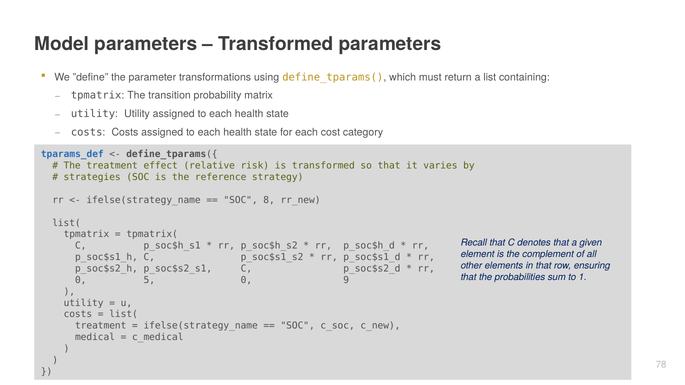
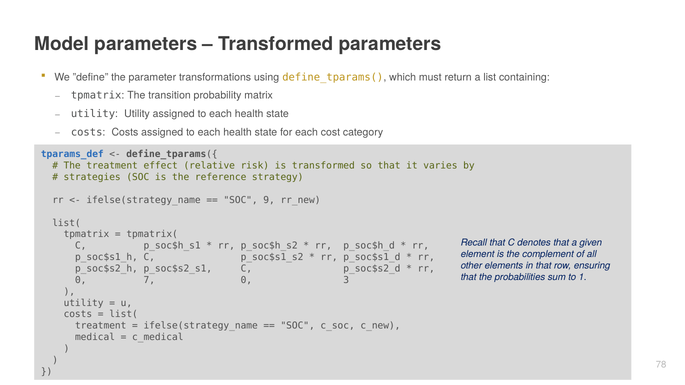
8: 8 -> 9
5: 5 -> 7
9: 9 -> 3
